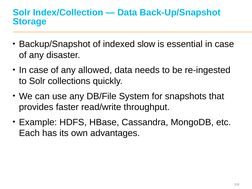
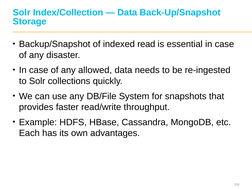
slow: slow -> read
